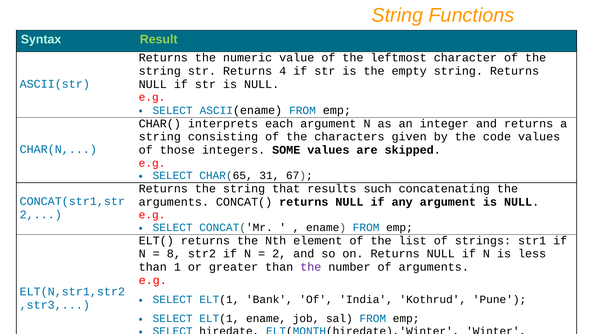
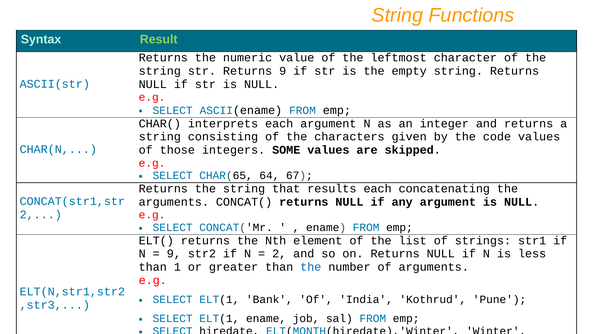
Returns 4: 4 -> 9
31: 31 -> 64
results such: such -> each
8 at (174, 253): 8 -> 9
the at (311, 267) colour: purple -> blue
